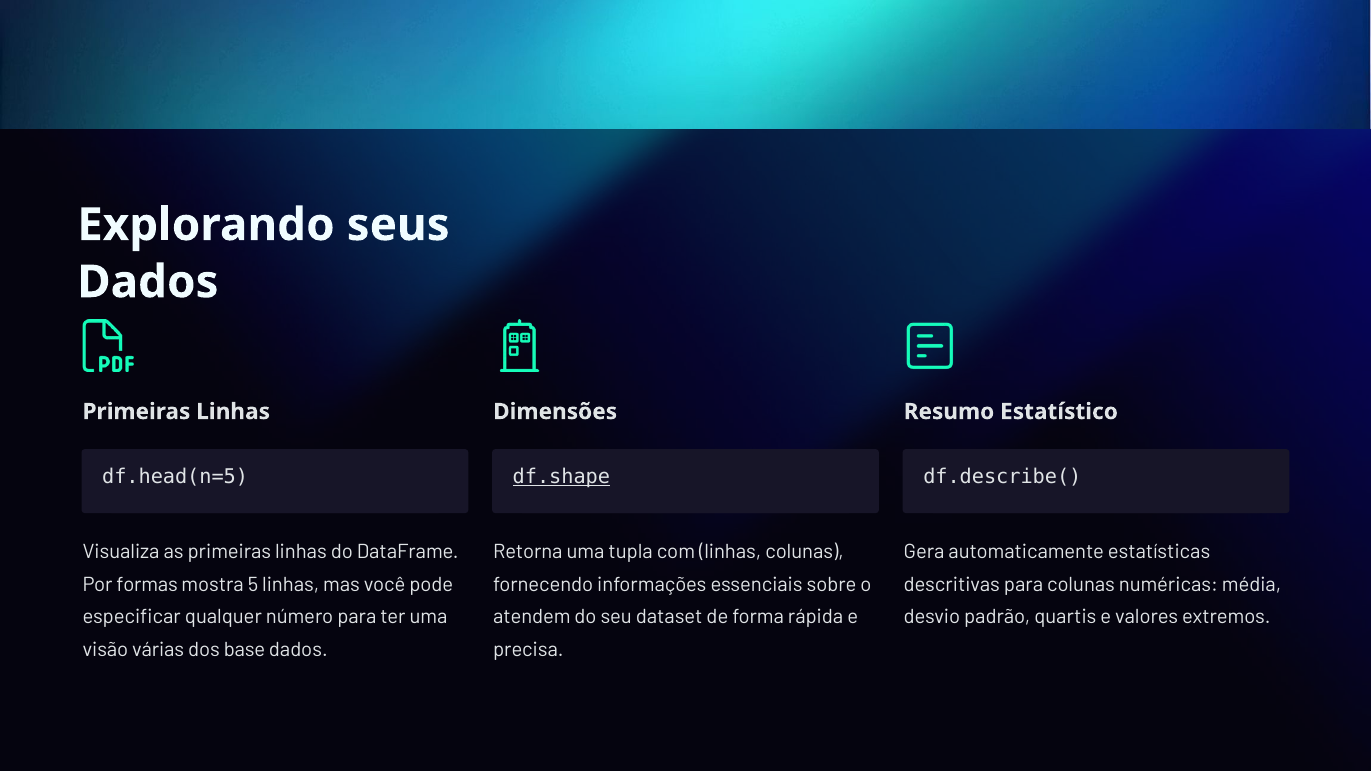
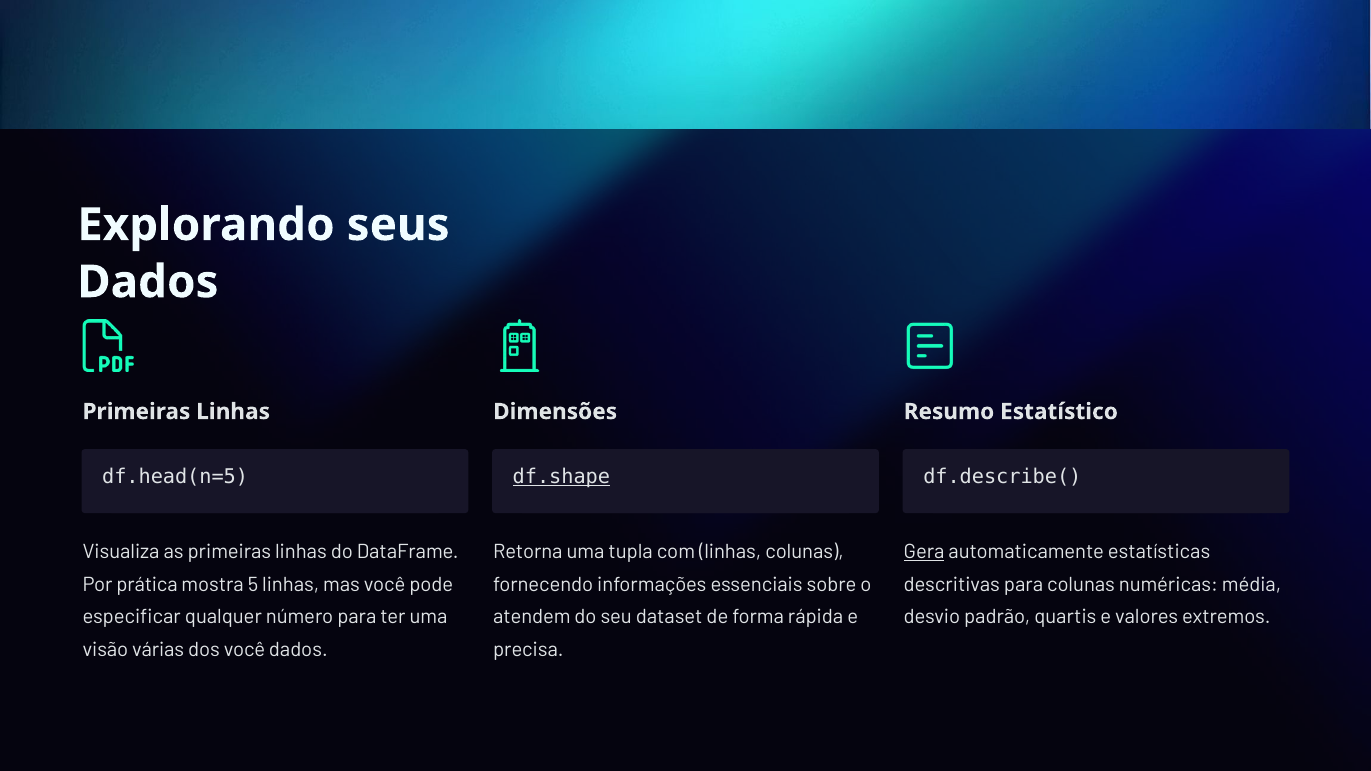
Gera underline: none -> present
formas: formas -> prática
dos base: base -> você
